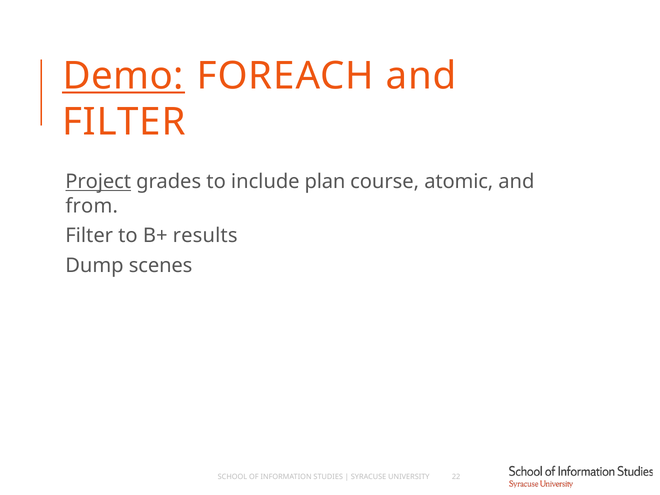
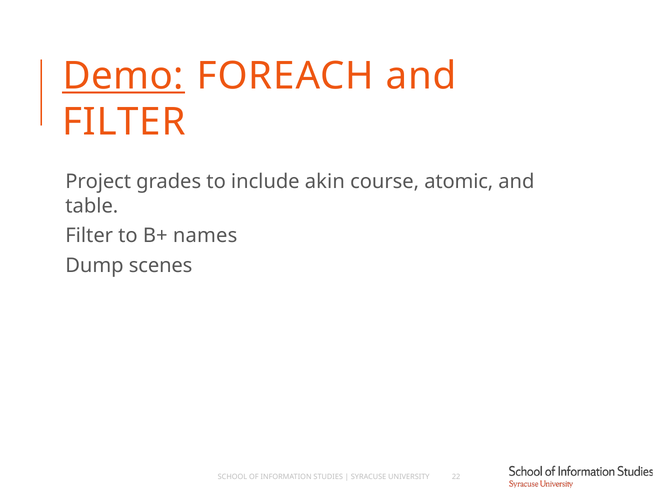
Project underline: present -> none
plan: plan -> akin
from: from -> table
results: results -> names
